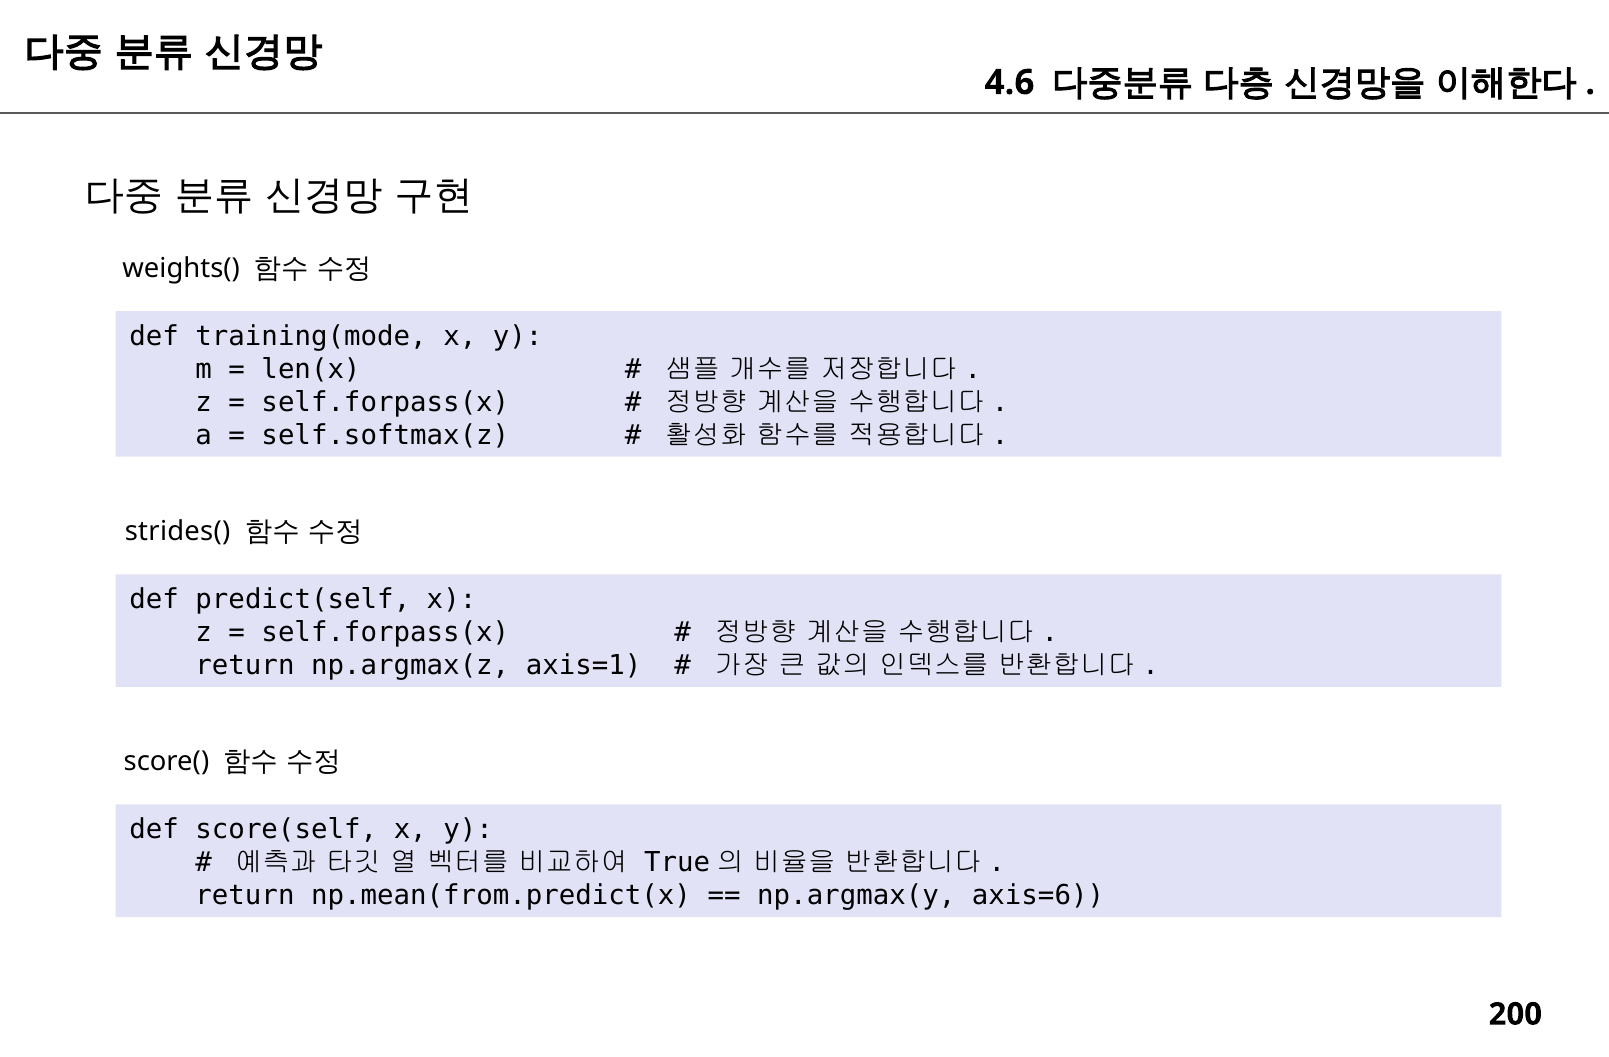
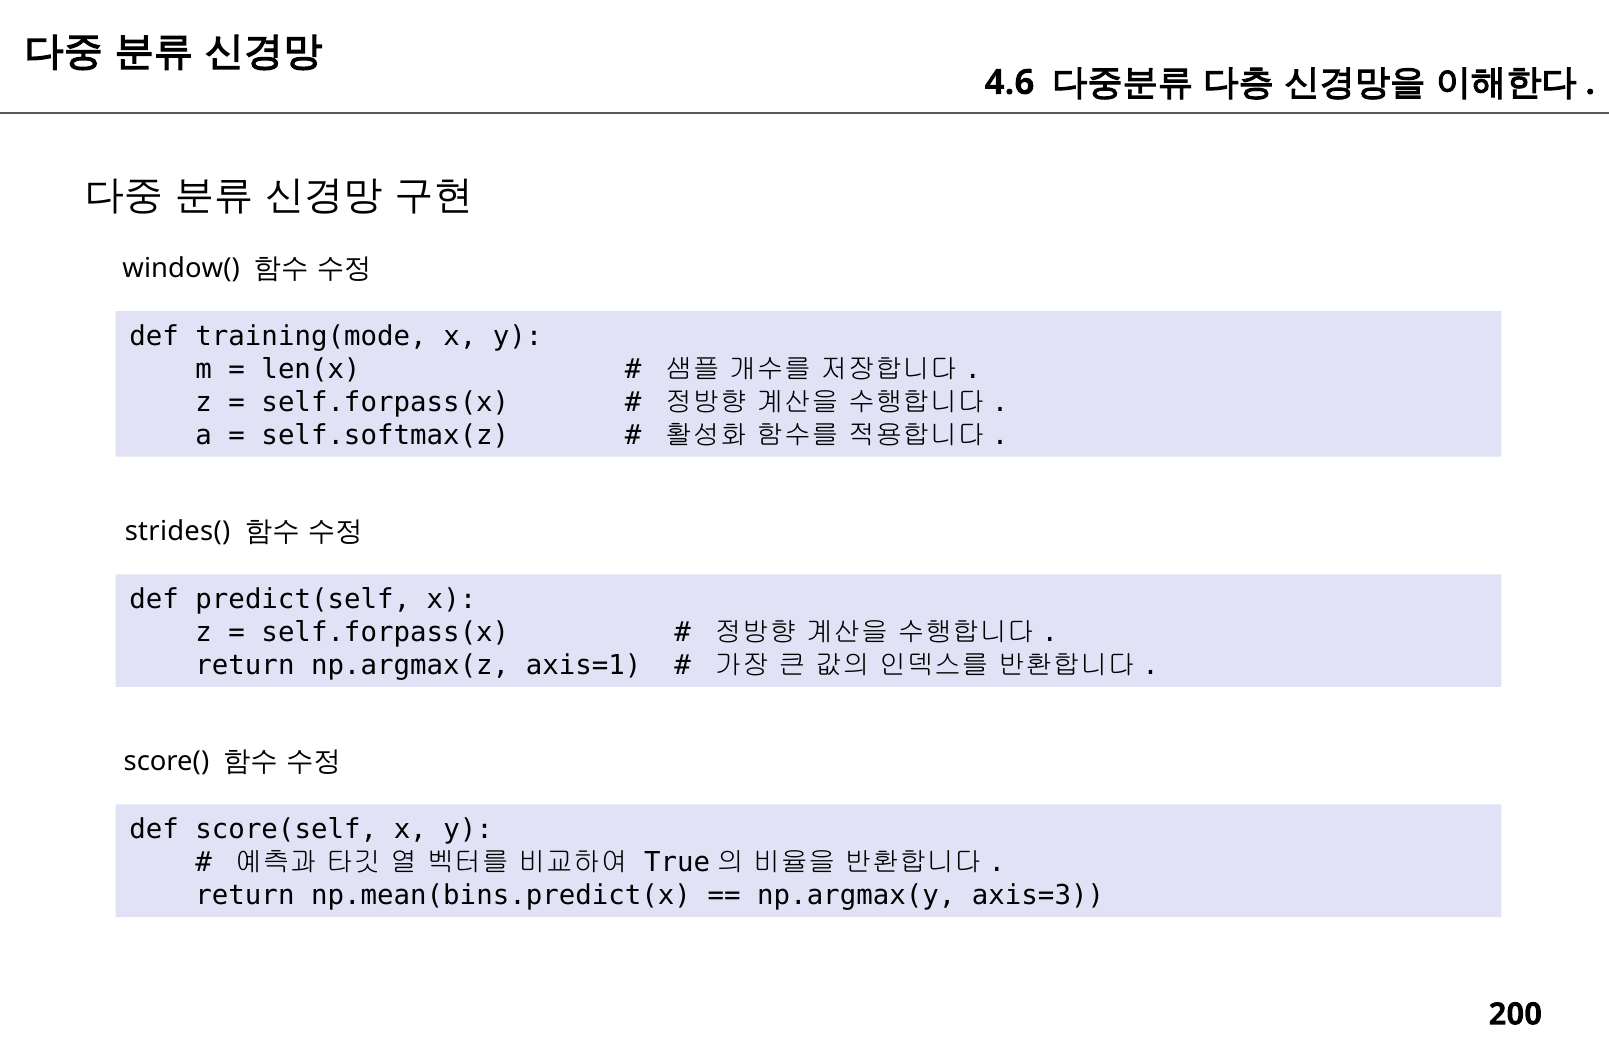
weights(: weights( -> window(
np.mean(from.predict(x: np.mean(from.predict(x -> np.mean(bins.predict(x
axis=6: axis=6 -> axis=3
